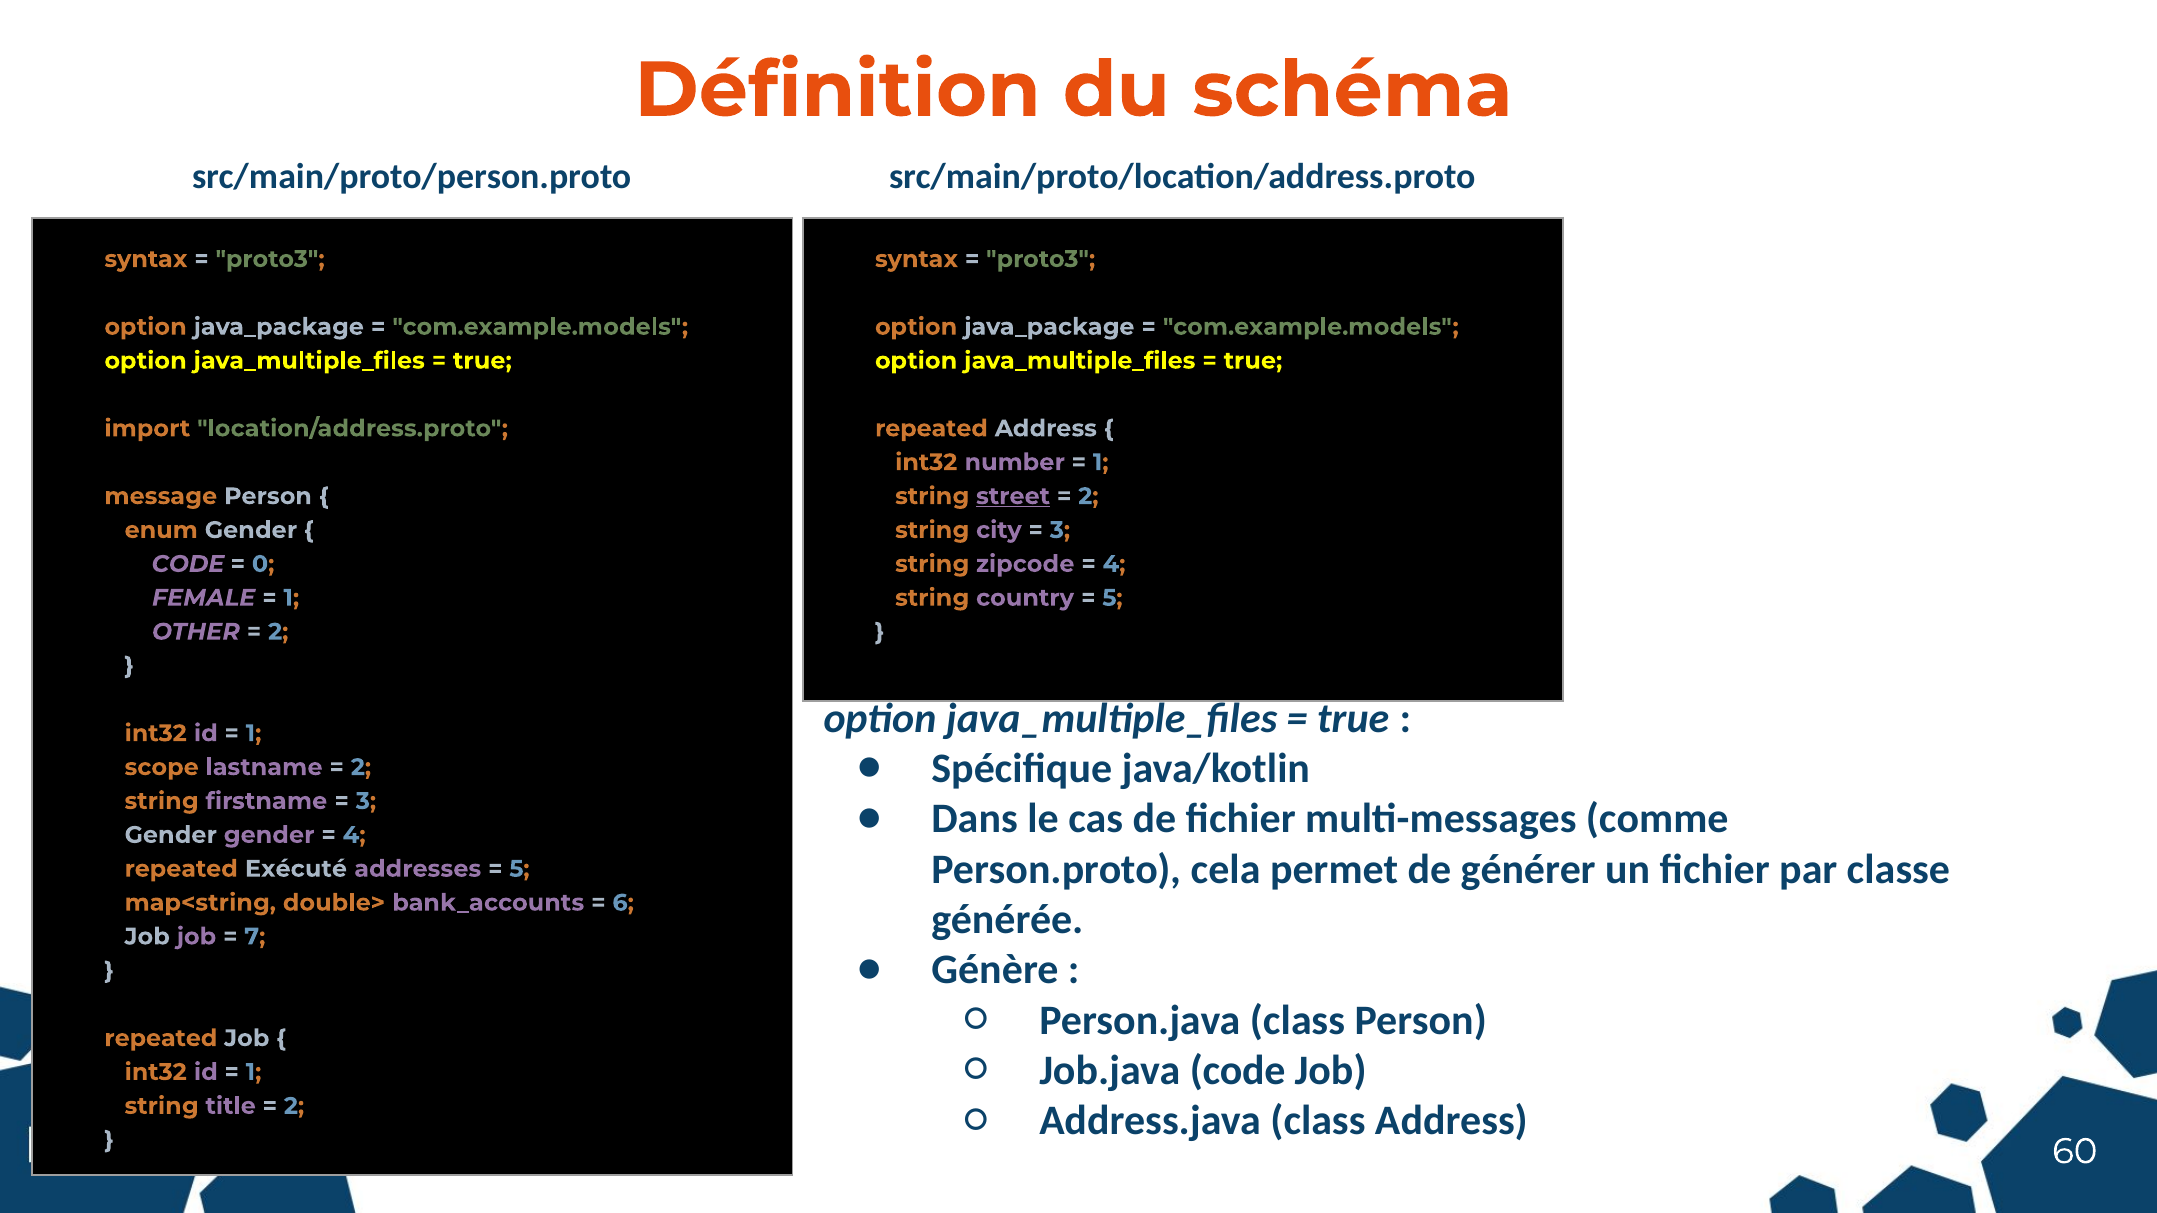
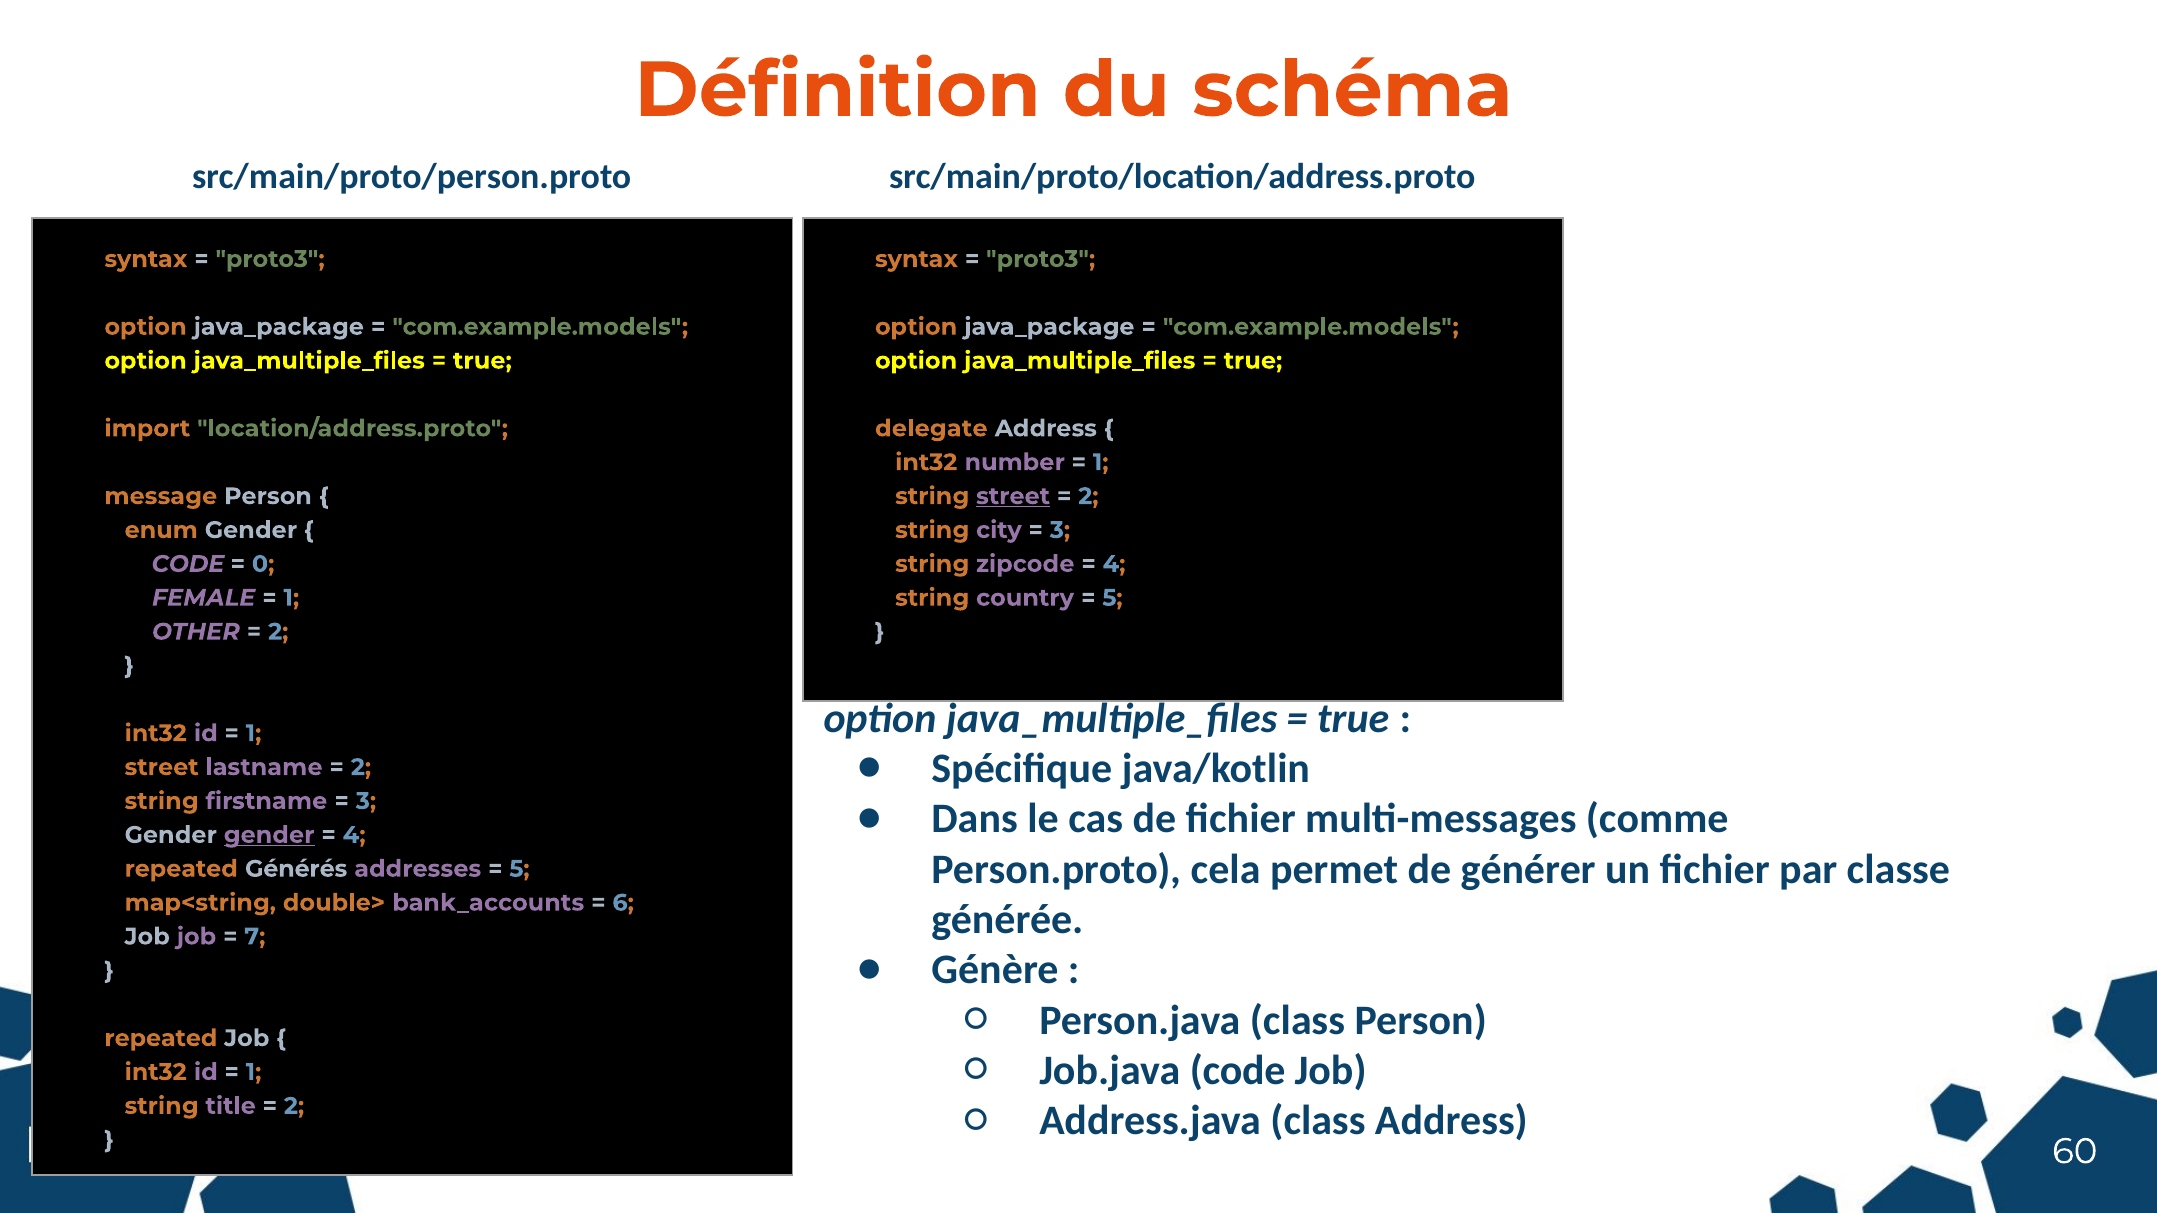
repeated at (931, 429): repeated -> delegate
scope at (162, 767): scope -> street
gender at (269, 835) underline: none -> present
Exécuté: Exécuté -> Générés
